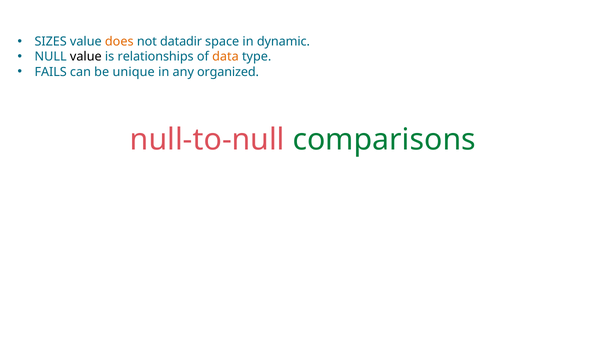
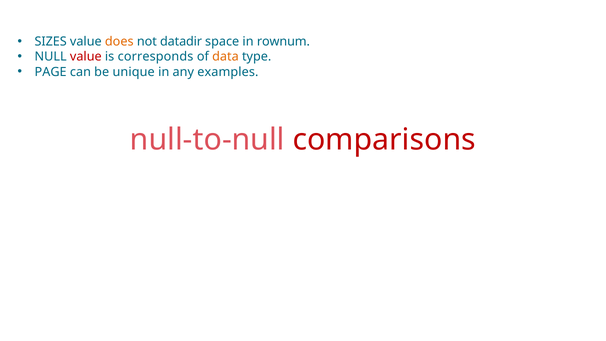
dynamic: dynamic -> rownum
value at (86, 57) colour: black -> red
relationships: relationships -> corresponds
FAILS: FAILS -> PAGE
organized: organized -> examples
comparisons colour: green -> red
